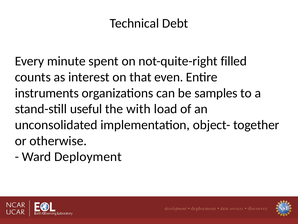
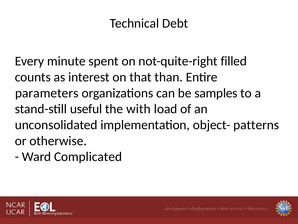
even: even -> than
instruments: instruments -> parameters
together: together -> patterns
Deployment: Deployment -> Complicated
